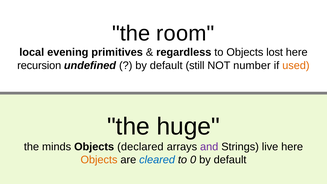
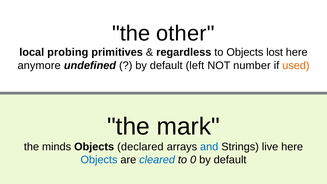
room: room -> other
evening: evening -> probing
recursion: recursion -> anymore
still: still -> left
huge: huge -> mark
and colour: purple -> blue
Objects at (99, 160) colour: orange -> blue
